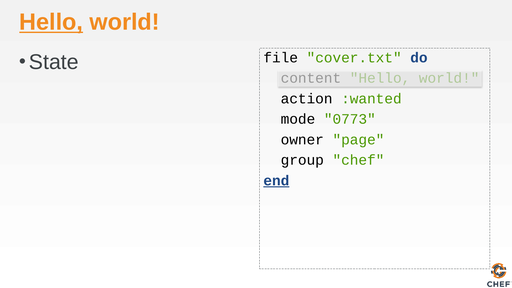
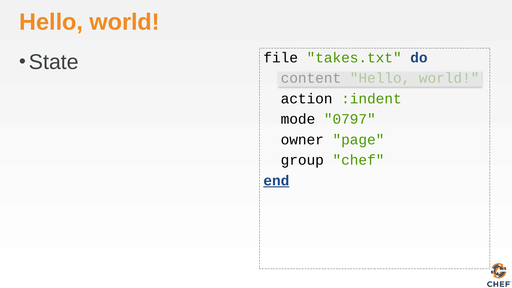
Hello at (51, 22) underline: present -> none
cover.txt: cover.txt -> takes.txt
:wanted: :wanted -> :indent
0773: 0773 -> 0797
